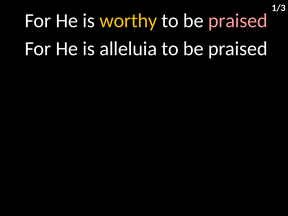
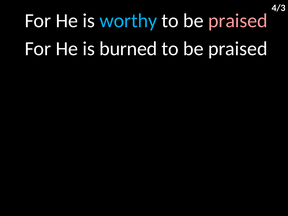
1/3: 1/3 -> 4/3
worthy colour: yellow -> light blue
alleluia: alleluia -> burned
